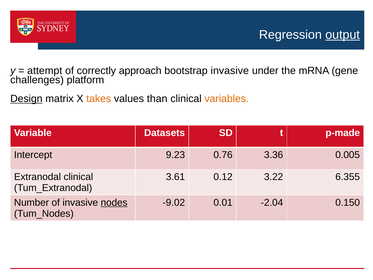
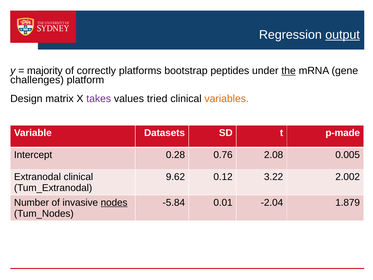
attempt: attempt -> majority
approach: approach -> platforms
bootstrap invasive: invasive -> peptides
the underline: none -> present
Design underline: present -> none
takes colour: orange -> purple
than: than -> tried
9.23: 9.23 -> 0.28
3.36: 3.36 -> 2.08
3.61: 3.61 -> 9.62
6.355: 6.355 -> 2.002
-9.02: -9.02 -> -5.84
0.150: 0.150 -> 1.879
